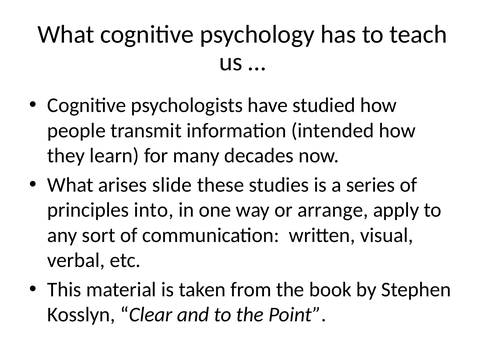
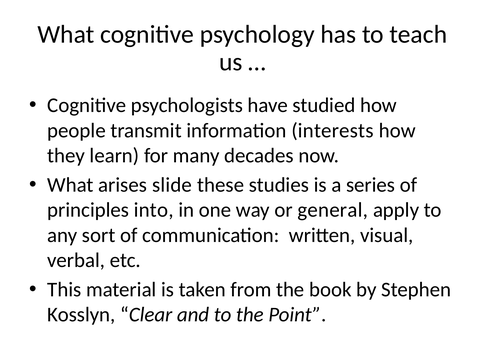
intended: intended -> interests
arrange: arrange -> general
